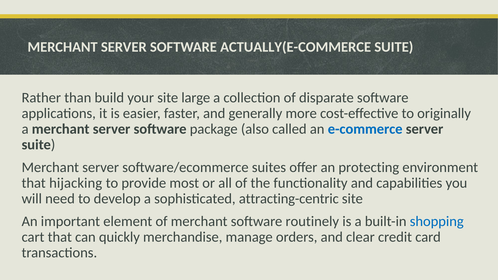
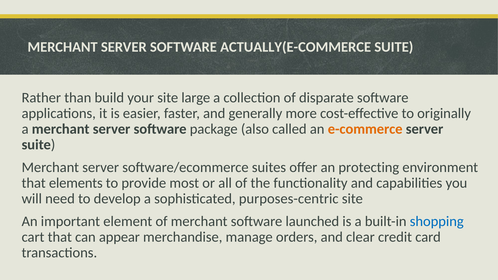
e-commerce colour: blue -> orange
hijacking: hijacking -> elements
attracting-centric: attracting-centric -> purposes-centric
routinely: routinely -> launched
quickly: quickly -> appear
